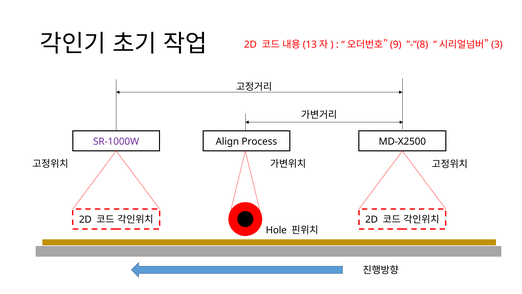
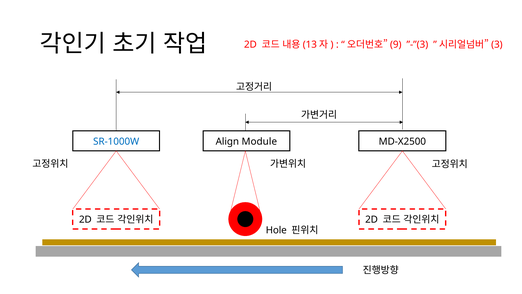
”-”(8: ”-”(8 -> ”-”(3
SR-1000W colour: purple -> blue
Process: Process -> Module
